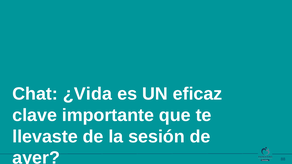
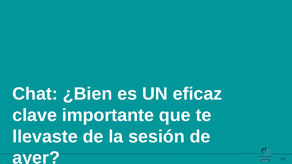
¿Vida: ¿Vida -> ¿Bien
